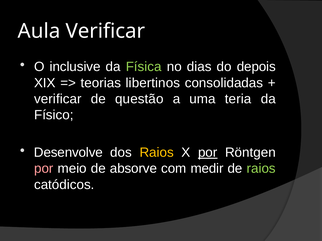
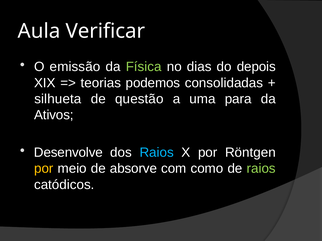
inclusive: inclusive -> emissão
libertinos: libertinos -> podemos
verificar at (58, 99): verificar -> silhueta
teria: teria -> para
Físico: Físico -> Ativos
Raios at (157, 153) colour: yellow -> light blue
por at (208, 153) underline: present -> none
por at (44, 169) colour: pink -> yellow
medir: medir -> como
